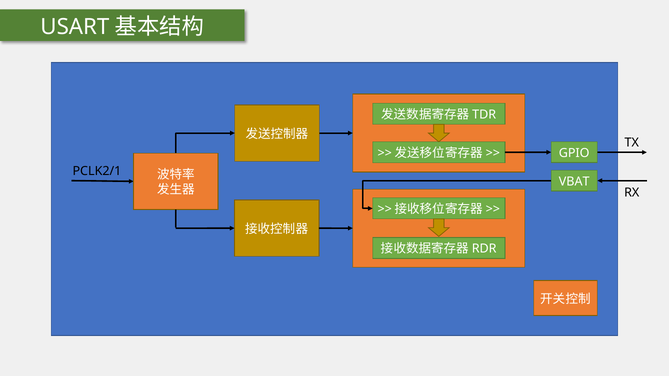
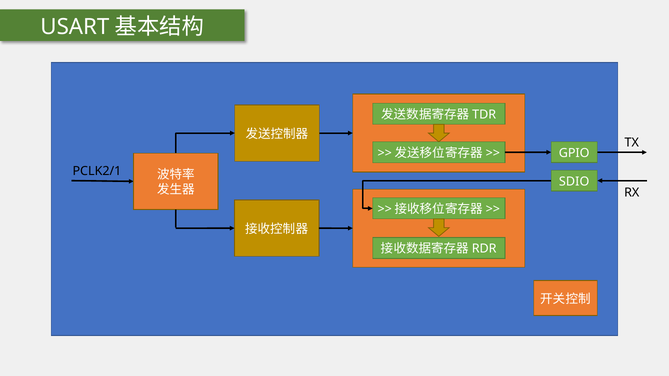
VBAT: VBAT -> SDIO
